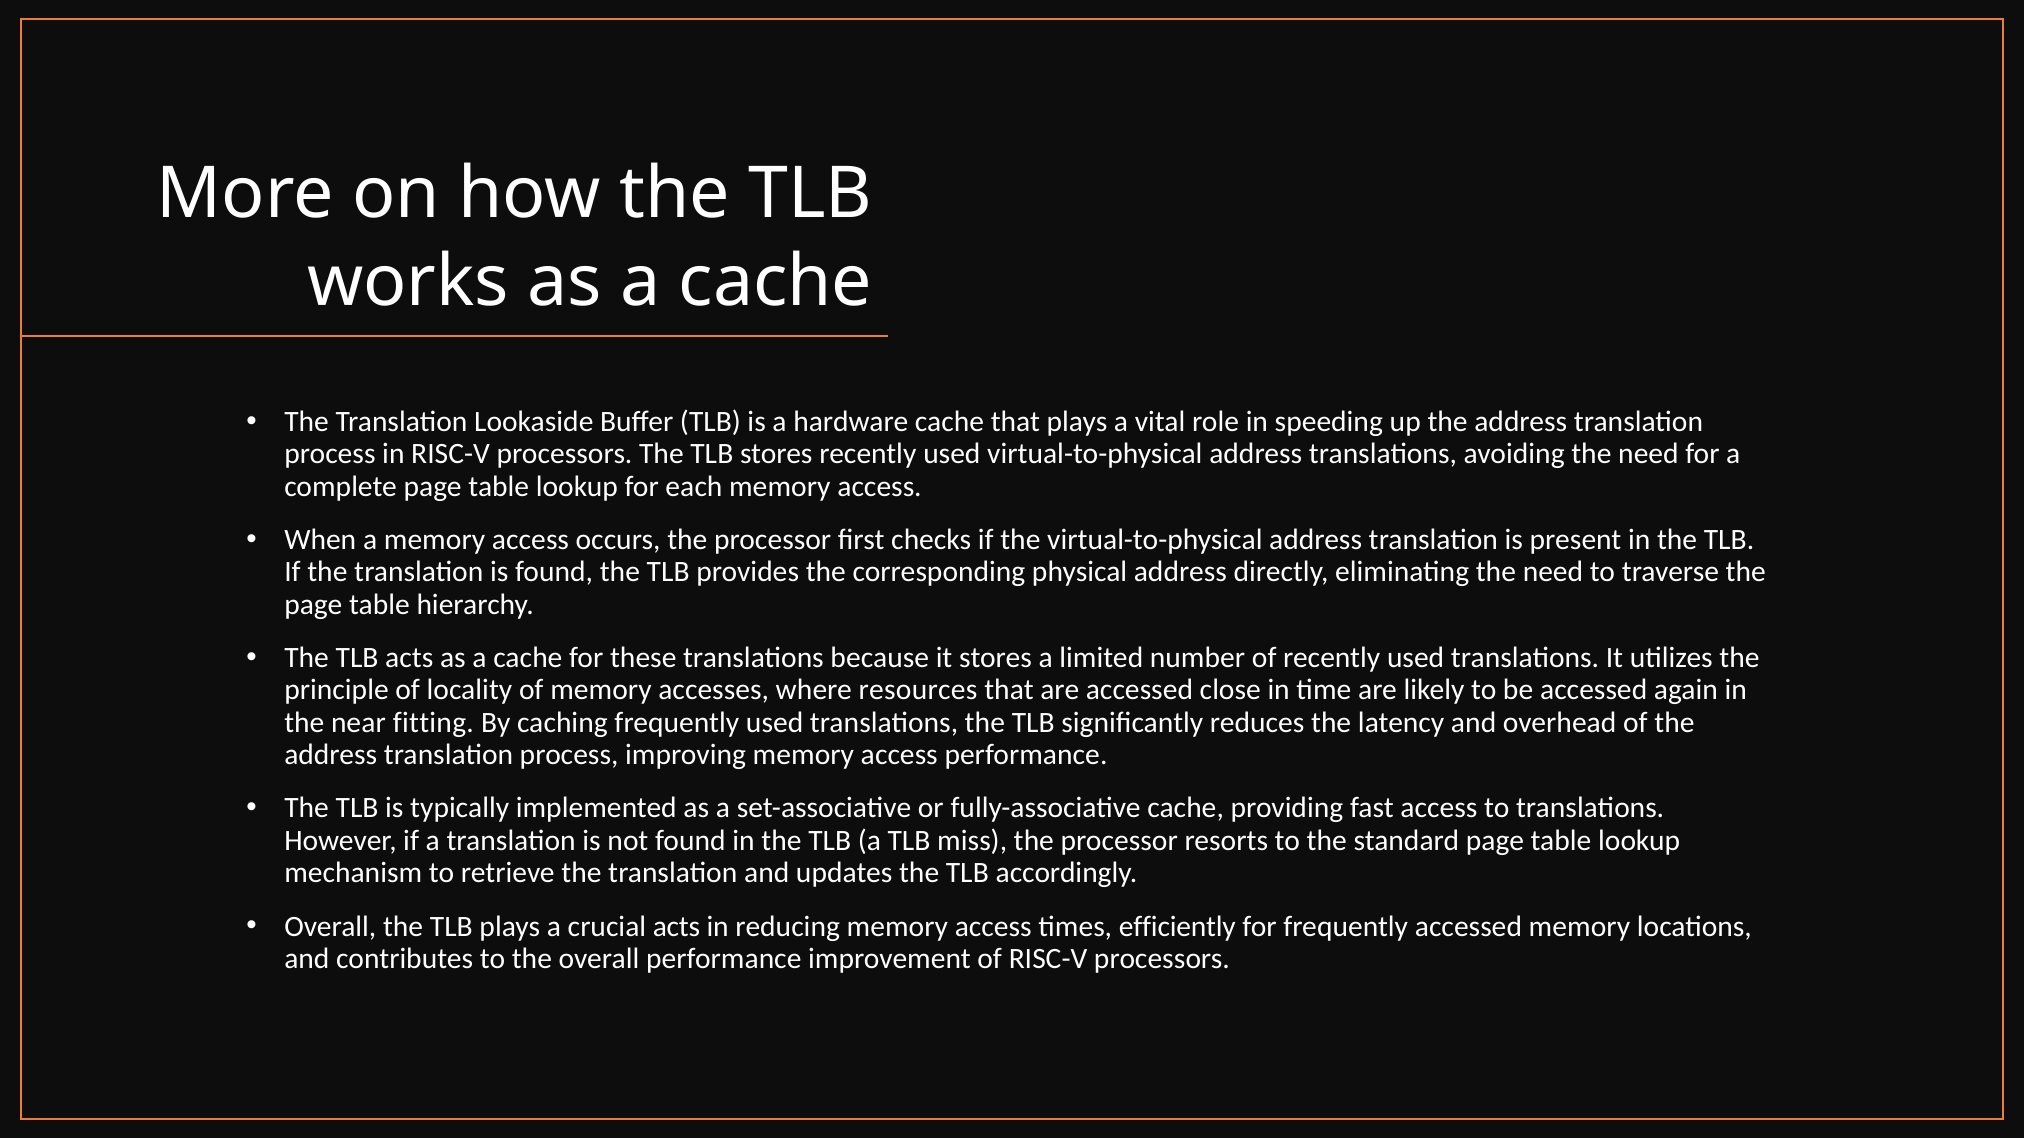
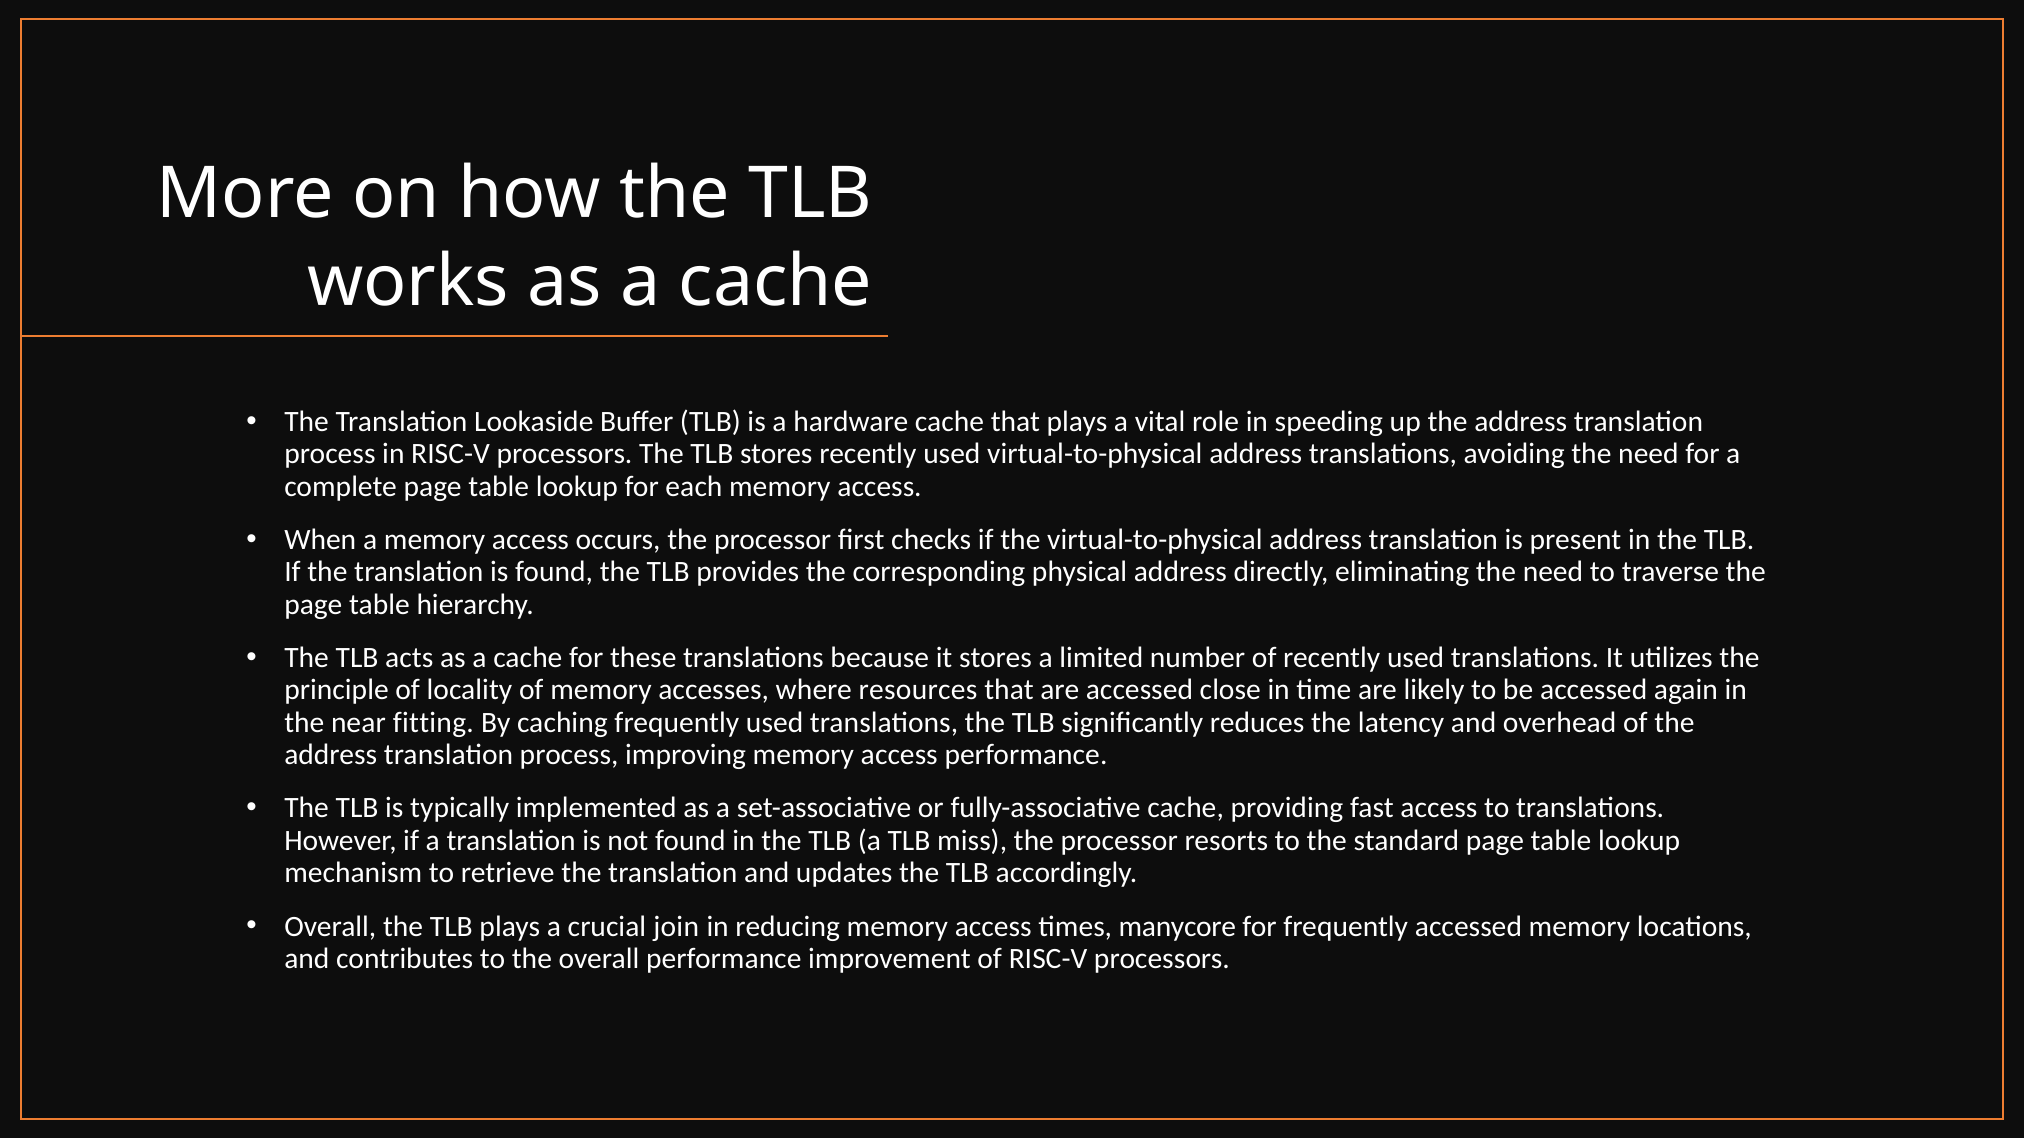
crucial acts: acts -> join
efficiently: efficiently -> manycore
